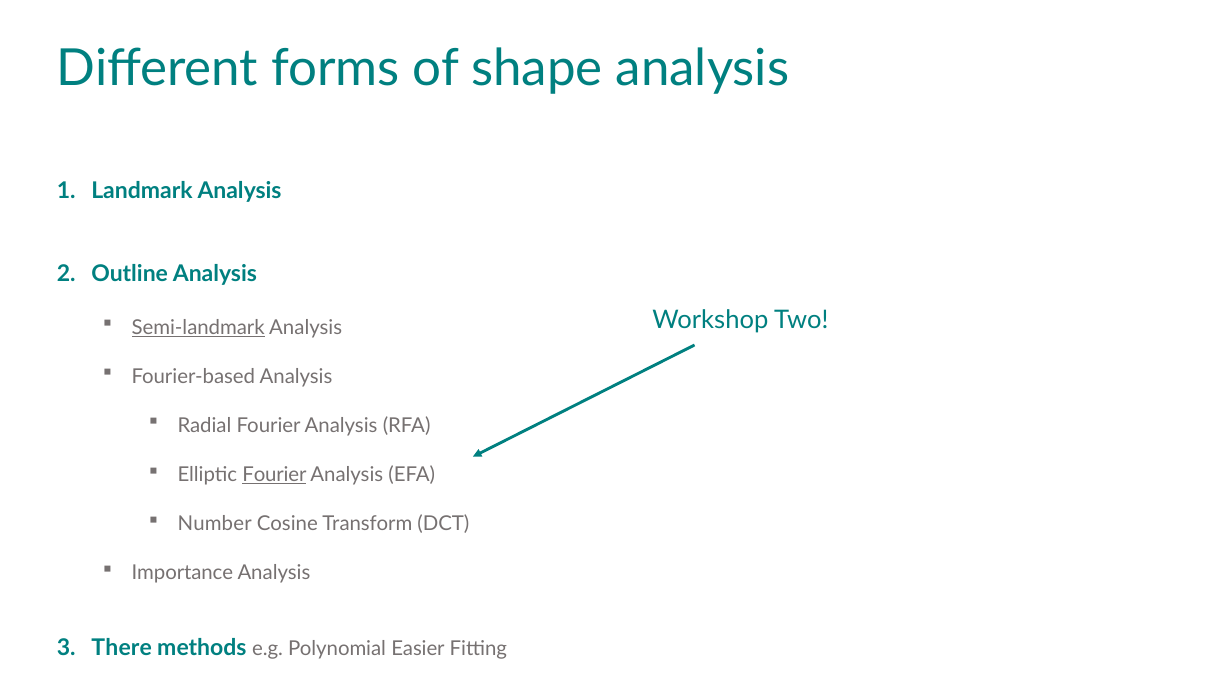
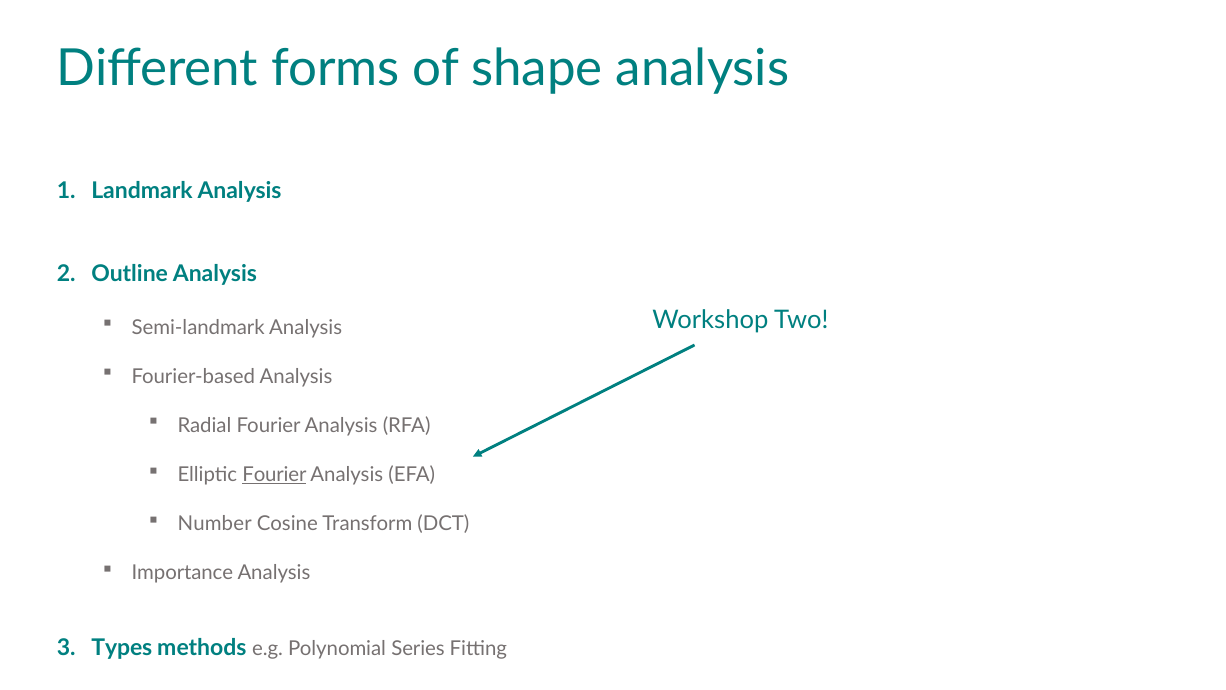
Semi-landmark underline: present -> none
There: There -> Types
Easier: Easier -> Series
